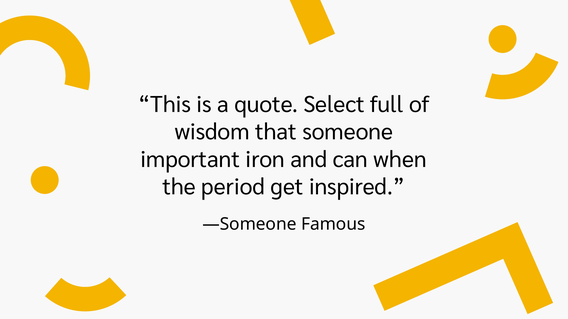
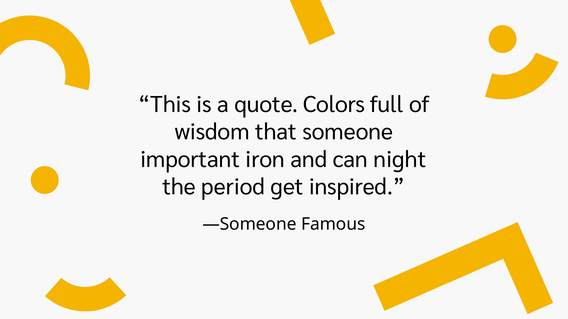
Select: Select -> Colors
when: when -> night
